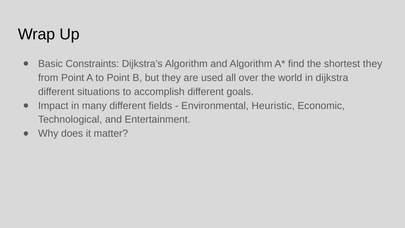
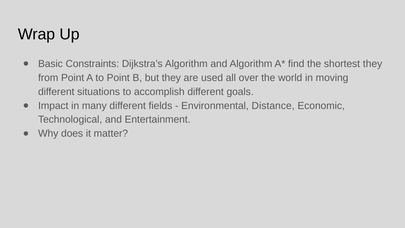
dijkstra: dijkstra -> moving
Heuristic: Heuristic -> Distance
